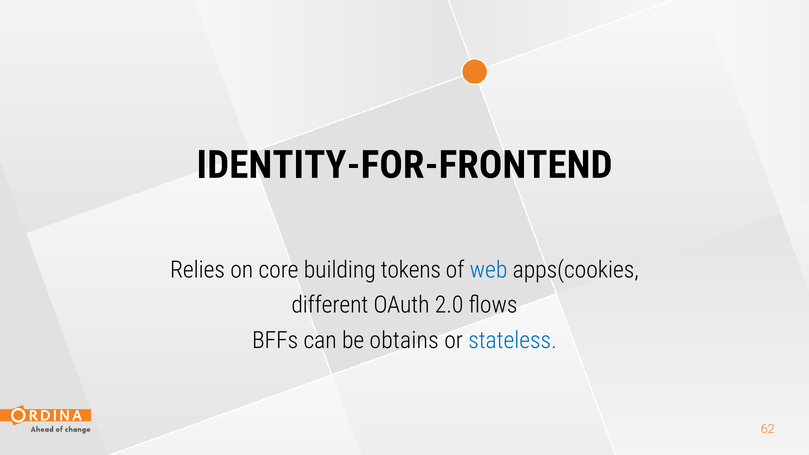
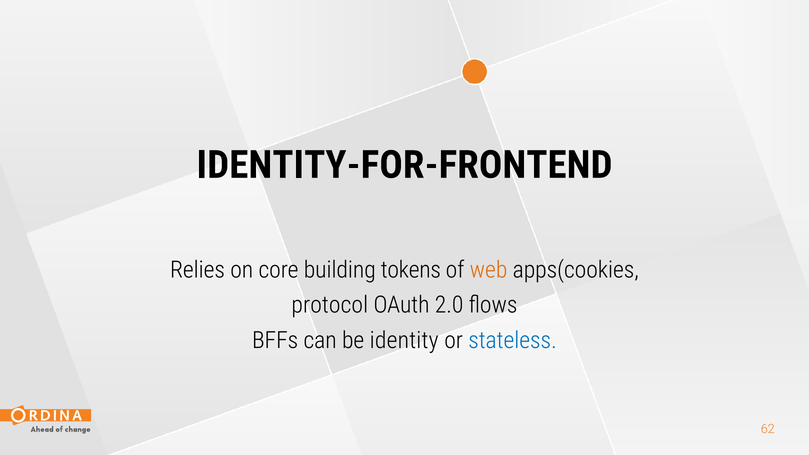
web colour: blue -> orange
different: different -> protocol
obtains: obtains -> identity
